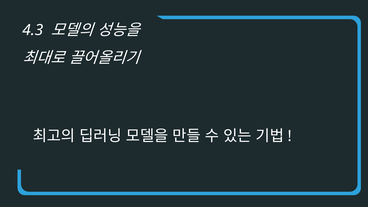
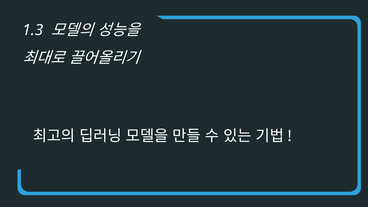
4.3: 4.3 -> 1.3
